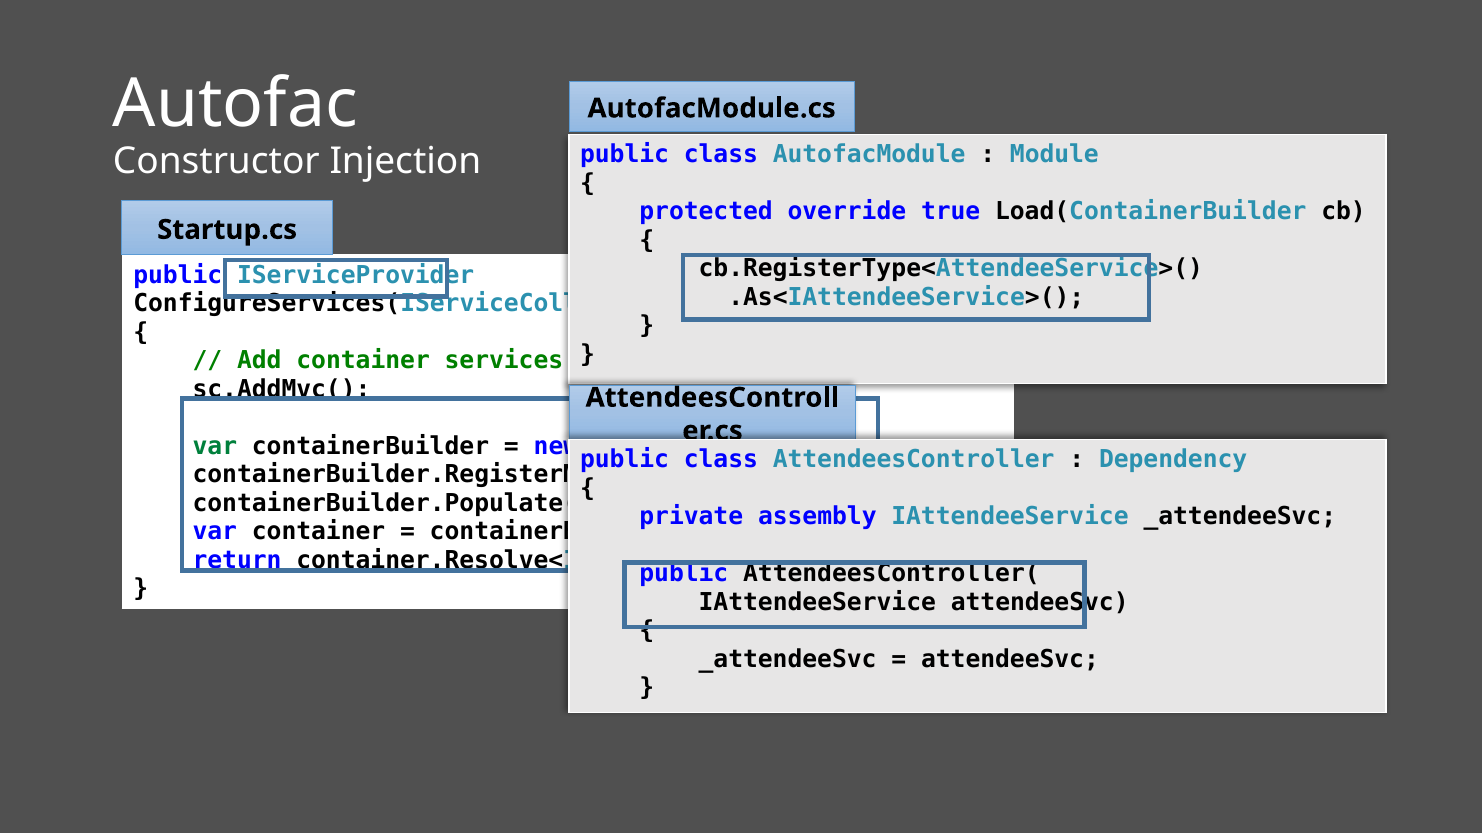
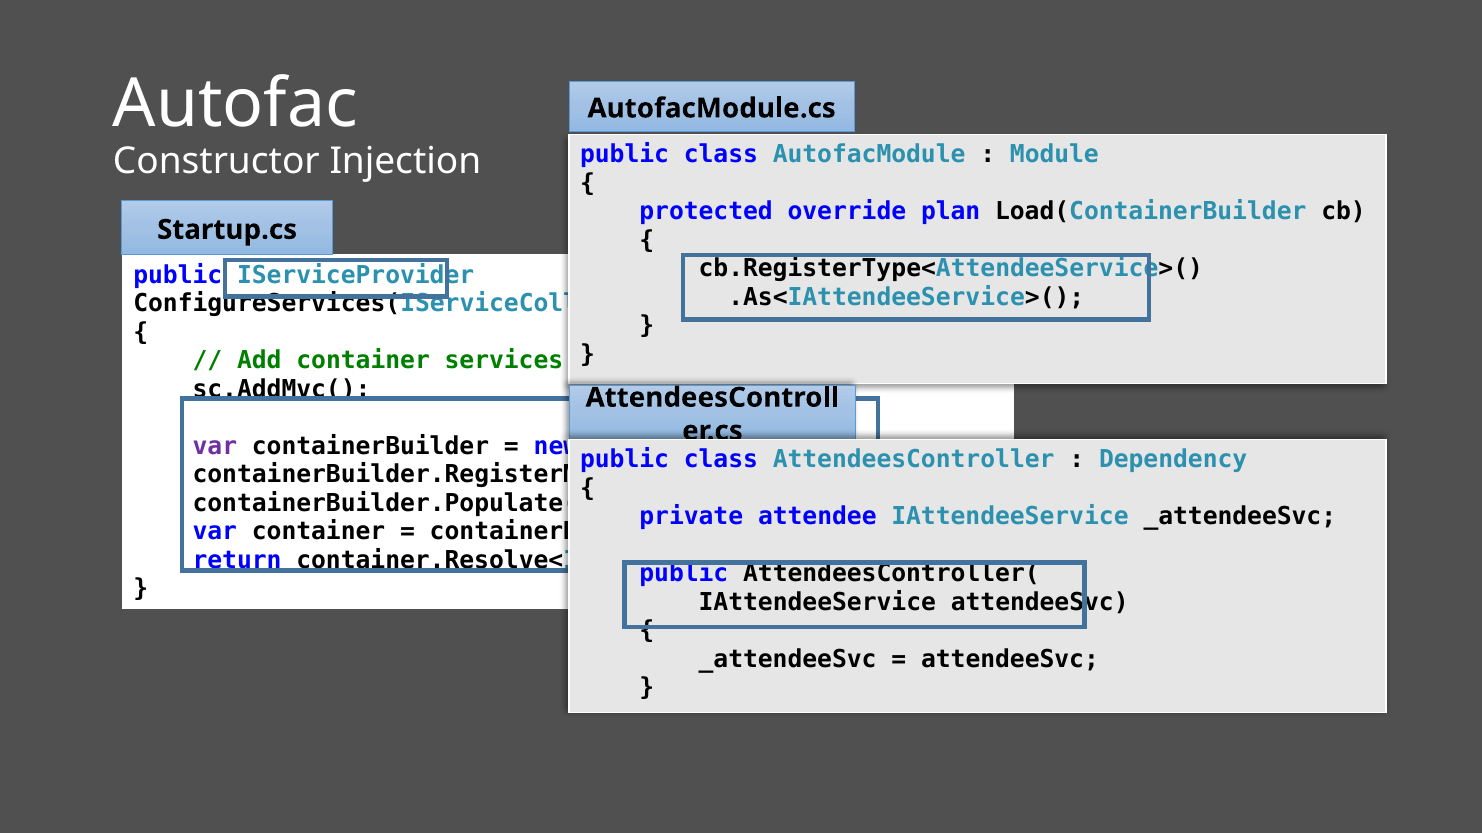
true: true -> plan
var at (215, 447) colour: green -> purple
assembly: assembly -> attendee
